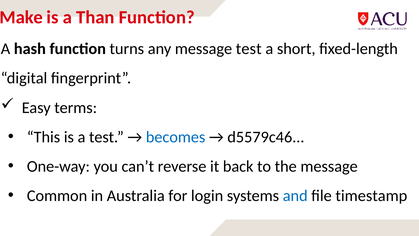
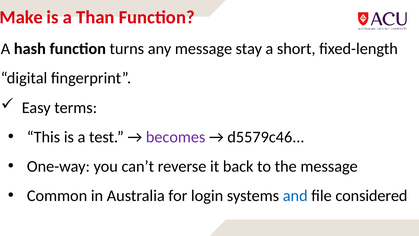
message test: test -> stay
becomes colour: blue -> purple
timestamp: timestamp -> considered
